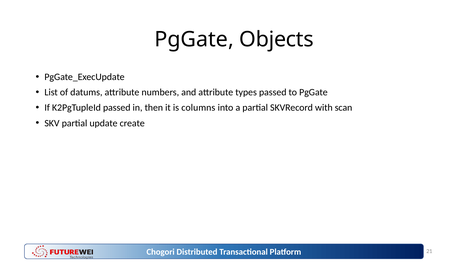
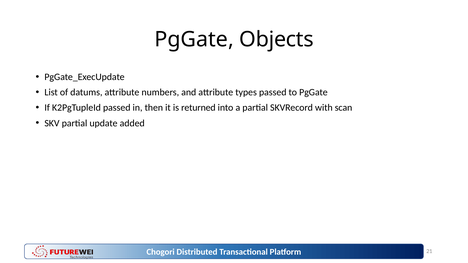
columns: columns -> returned
create: create -> added
